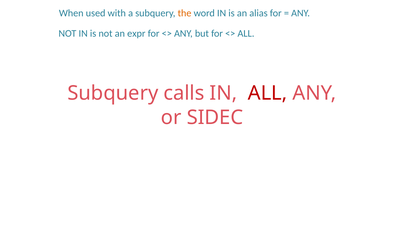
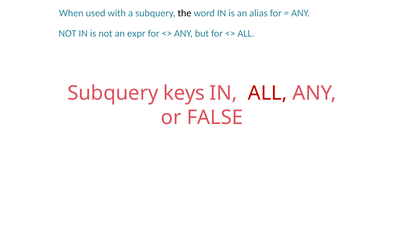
the colour: orange -> black
calls: calls -> keys
SIDEC: SIDEC -> FALSE
